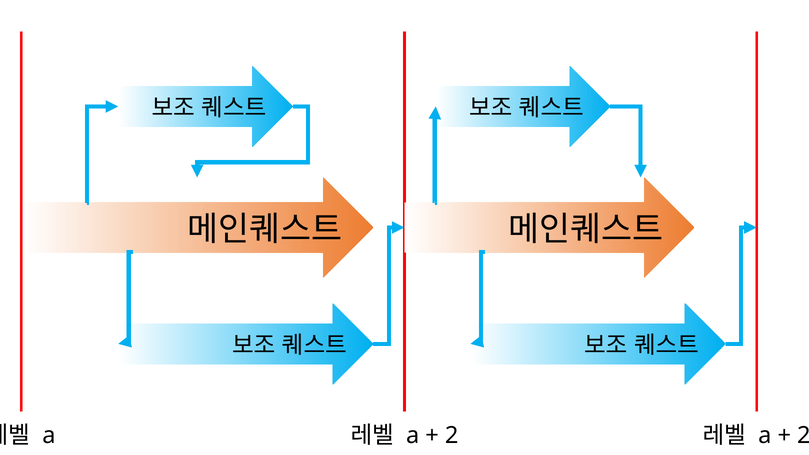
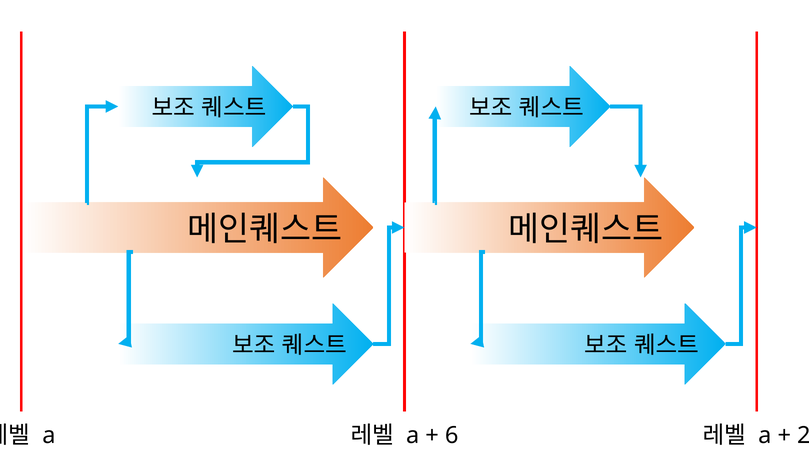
2 at (452, 436): 2 -> 6
